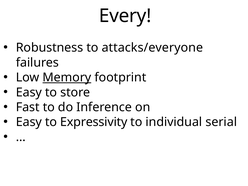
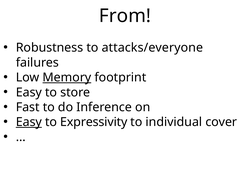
Every: Every -> From
Easy at (29, 122) underline: none -> present
serial: serial -> cover
